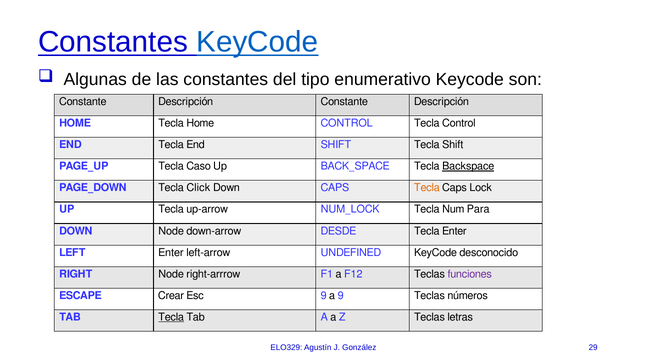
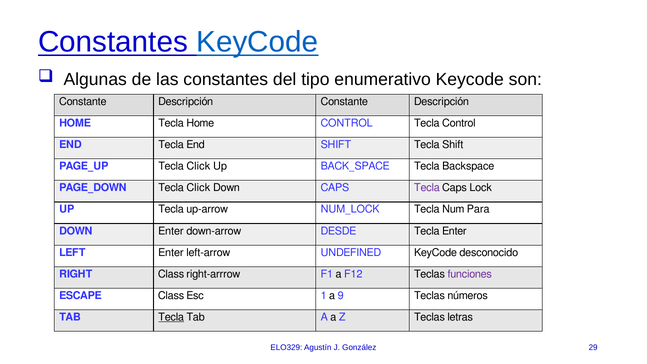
Caso at (199, 166): Caso -> Click
Backspace underline: present -> none
Tecla at (427, 188) colour: orange -> purple
DOWN Node: Node -> Enter
RIGHT Node: Node -> Class
ESCAPE Crear: Crear -> Class
Esc 9: 9 -> 1
